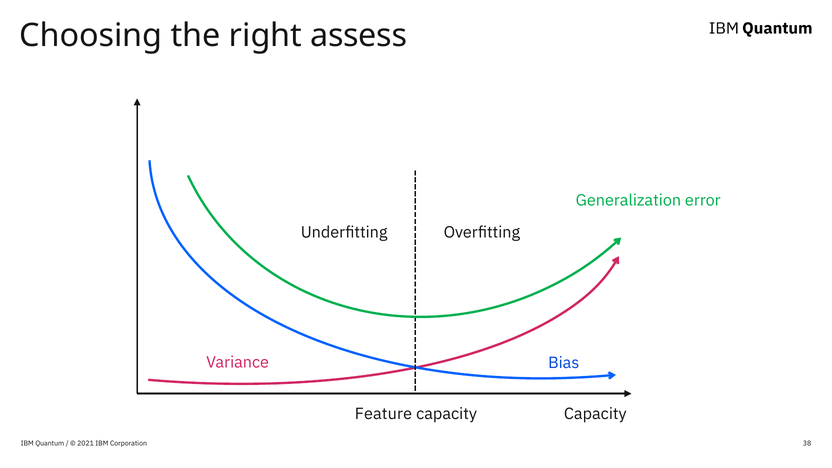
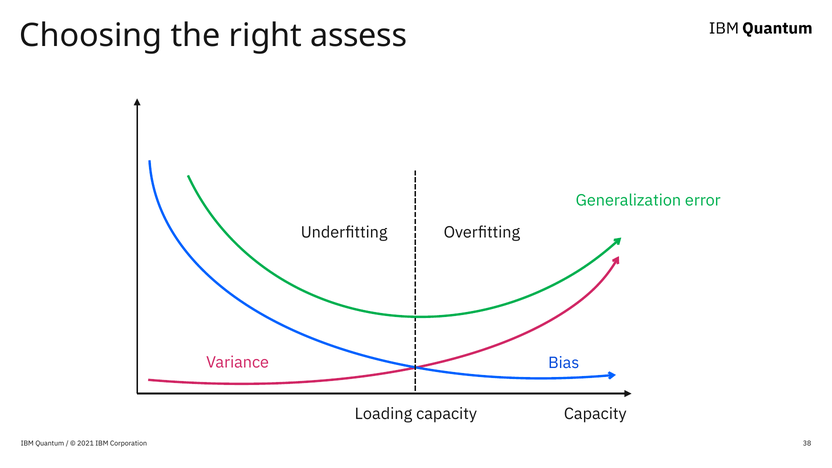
Feature: Feature -> Loading
